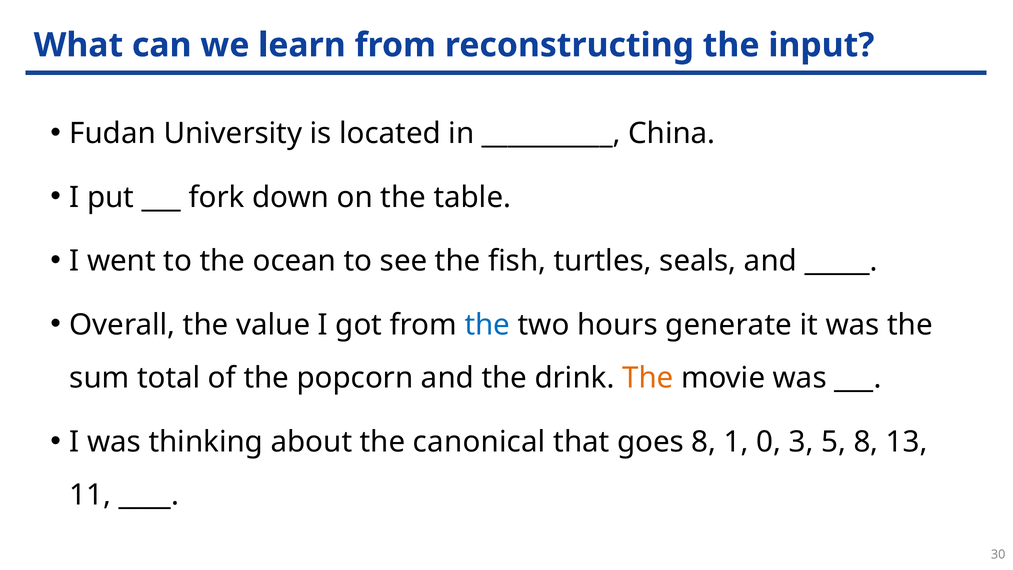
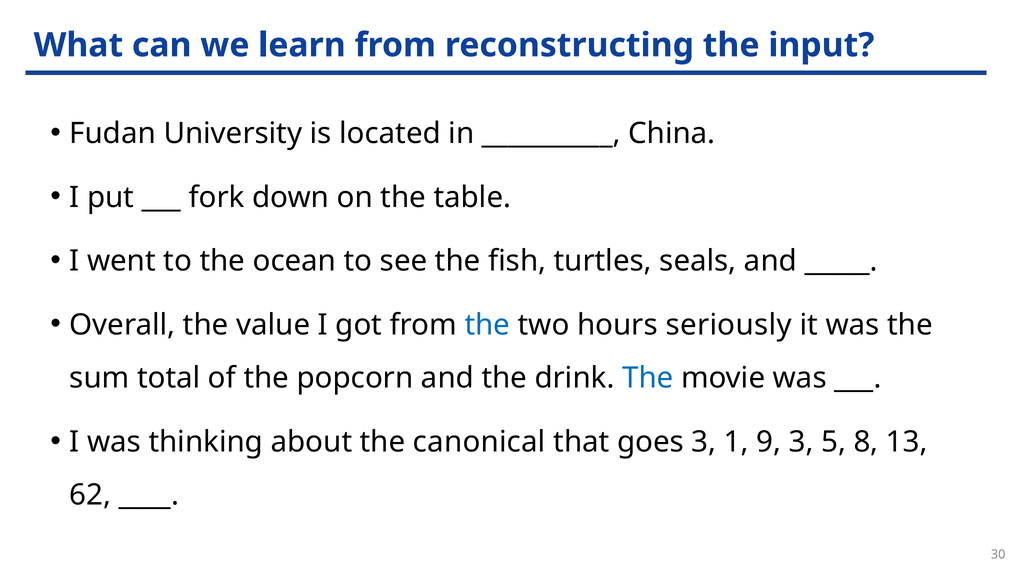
generate: generate -> seriously
The at (648, 378) colour: orange -> blue
goes 8: 8 -> 3
0: 0 -> 9
11: 11 -> 62
